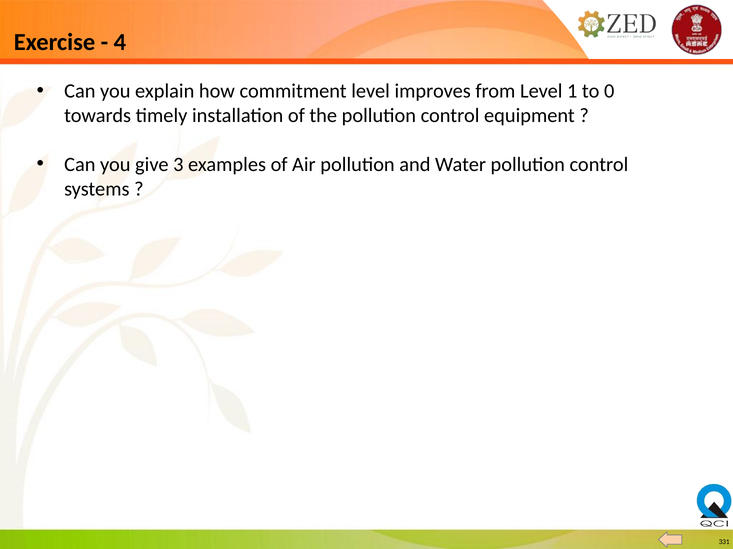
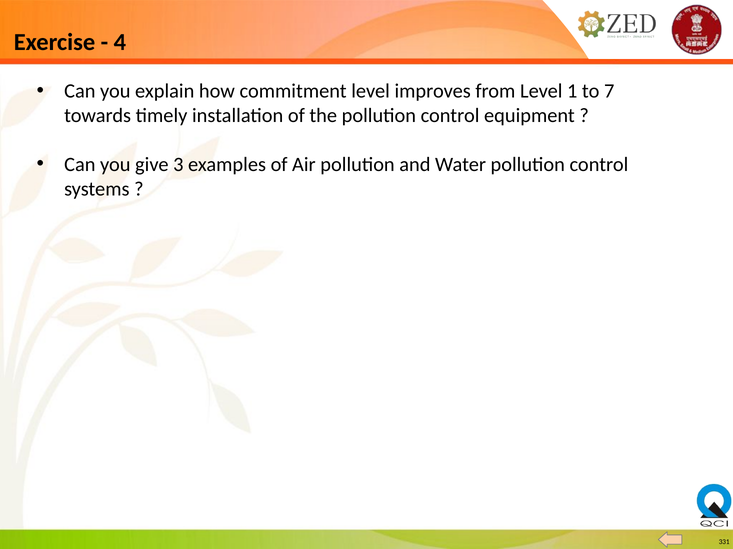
0: 0 -> 7
